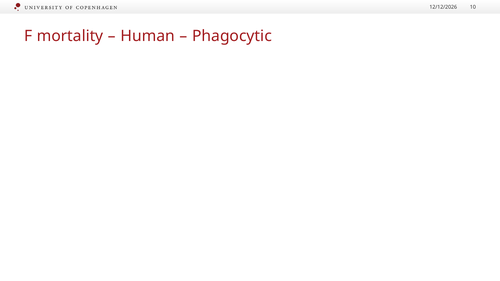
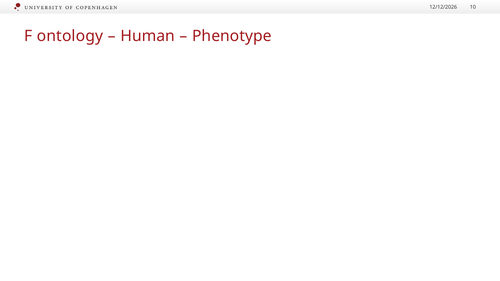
mortality: mortality -> ontology
Phagocytic: Phagocytic -> Phenotype
